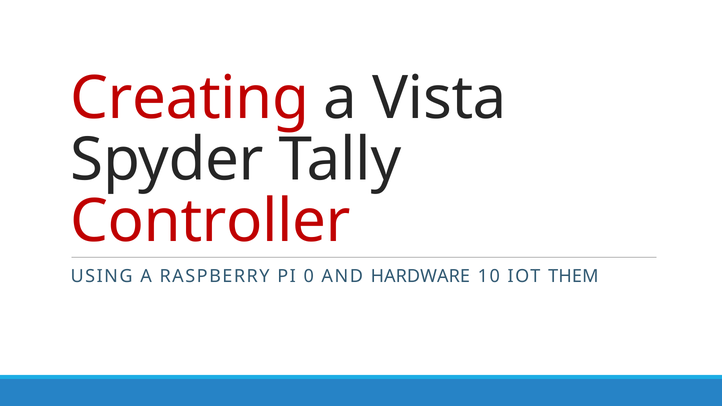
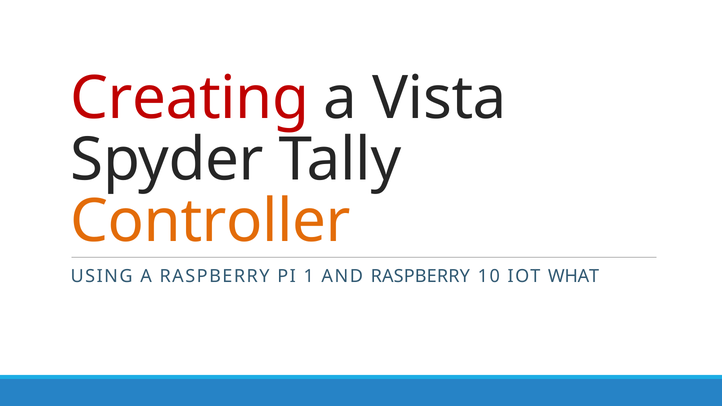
Controller colour: red -> orange
0: 0 -> 1
AND HARDWARE: HARDWARE -> RASPBERRY
THEM: THEM -> WHAT
